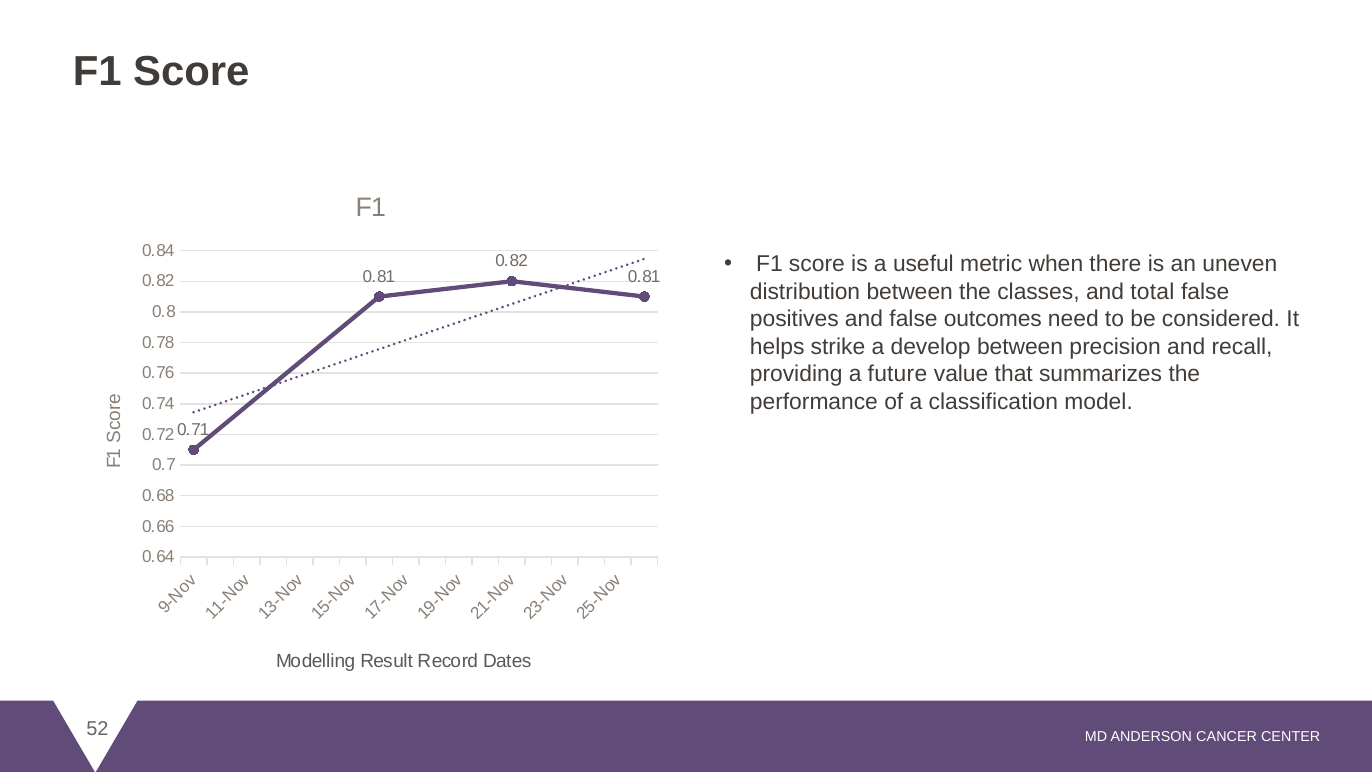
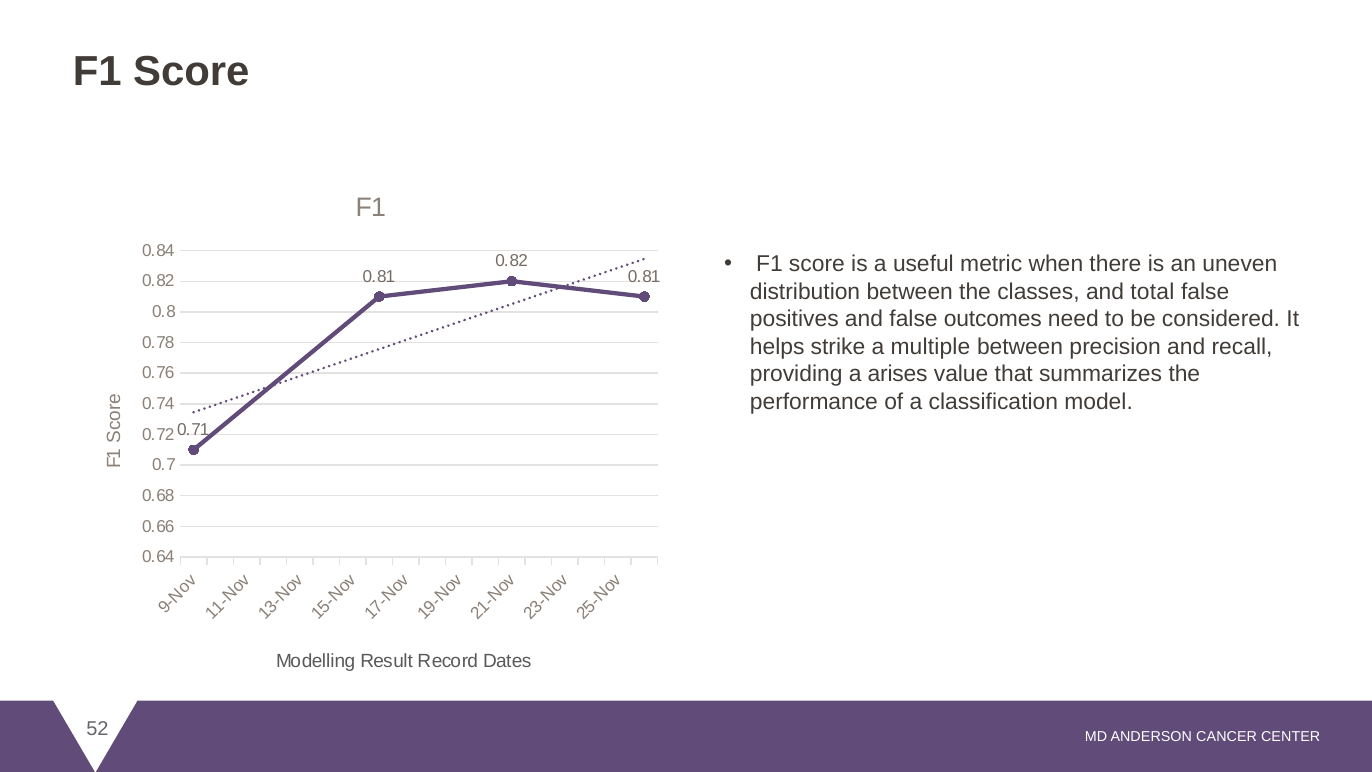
develop: develop -> multiple
future: future -> arises
